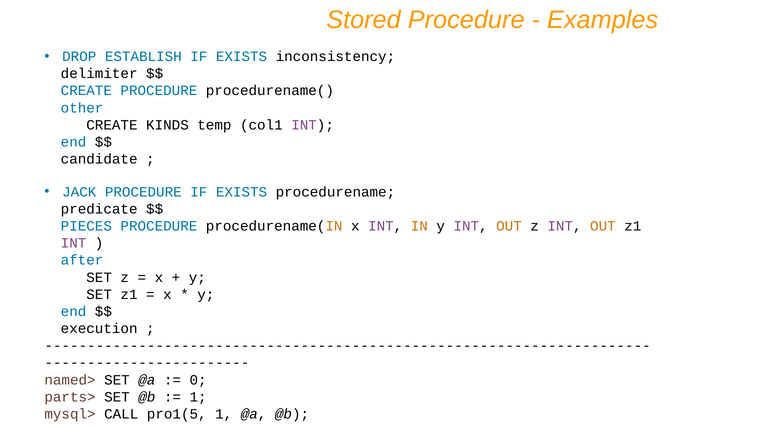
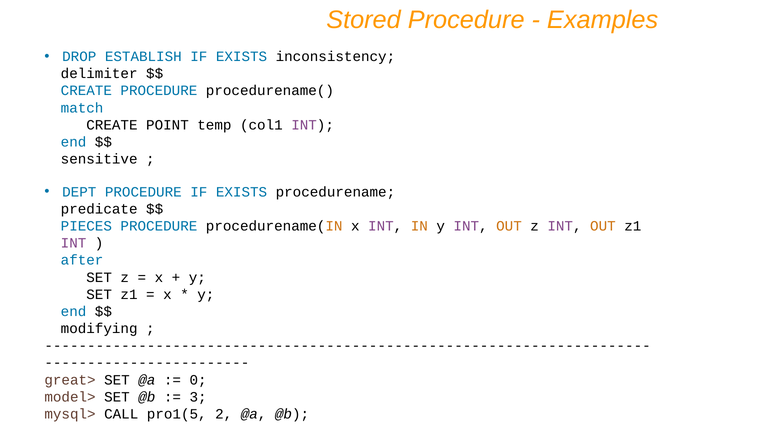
other: other -> match
KINDS: KINDS -> POINT
candidate: candidate -> sensitive
JACK: JACK -> DEPT
execution: execution -> modifying
named>: named> -> great>
parts>: parts> -> model>
1 at (198, 397): 1 -> 3
pro1(5 1: 1 -> 2
